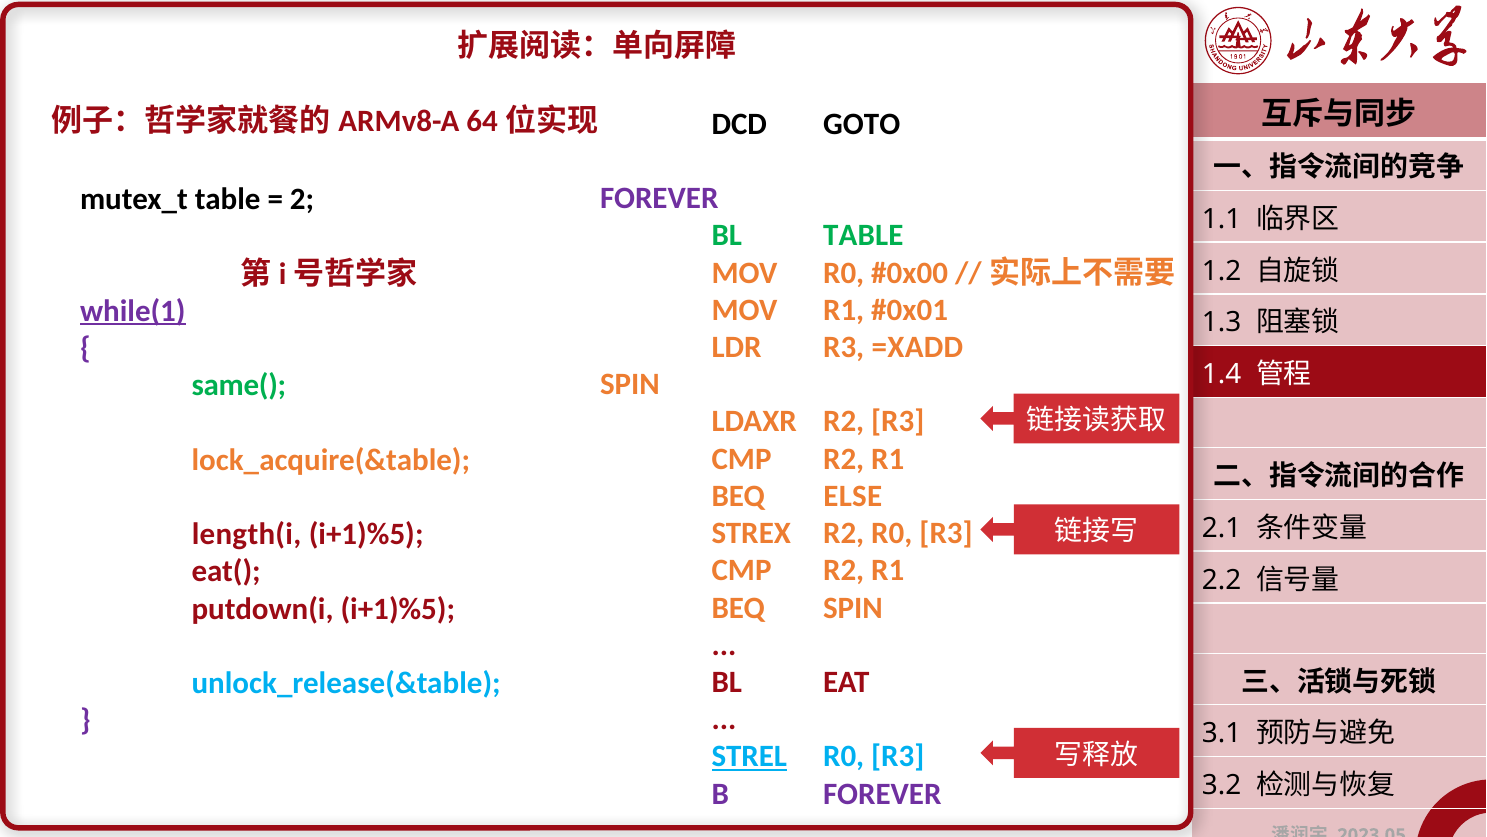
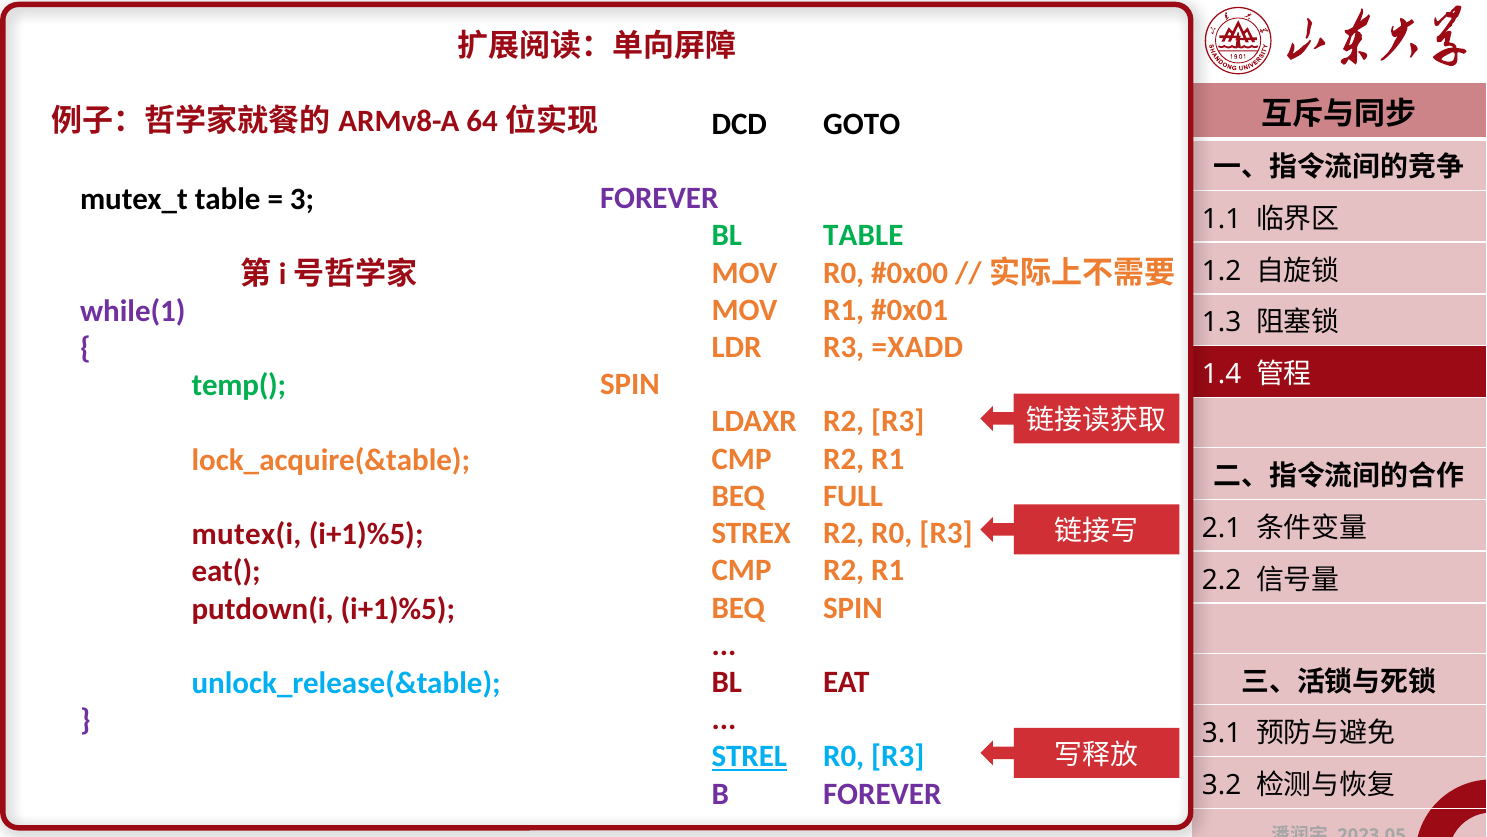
2: 2 -> 3
while(1 underline: present -> none
same(: same( -> temp(
ELSE: ELSE -> FULL
length(i: length(i -> mutex(i
